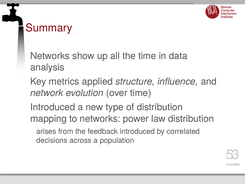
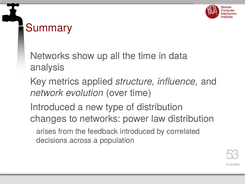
mapping: mapping -> changes
